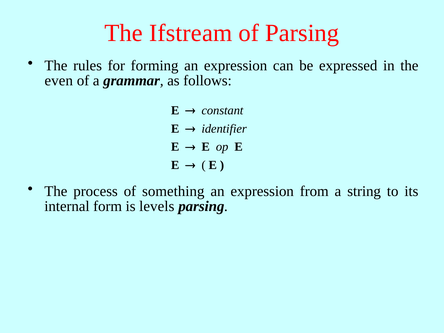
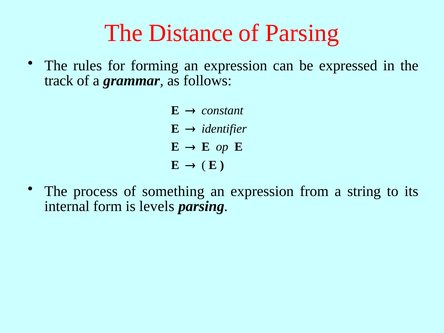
Ifstream: Ifstream -> Distance
even: even -> track
